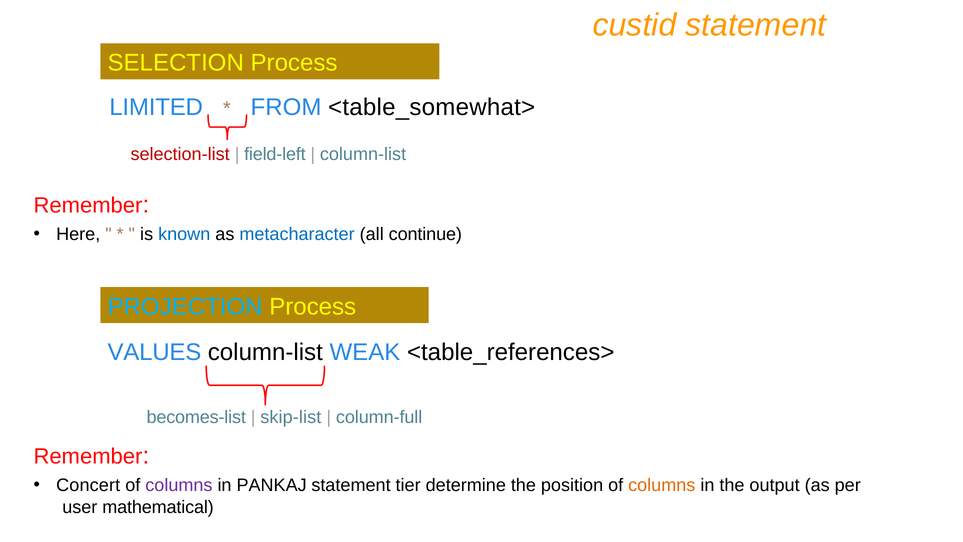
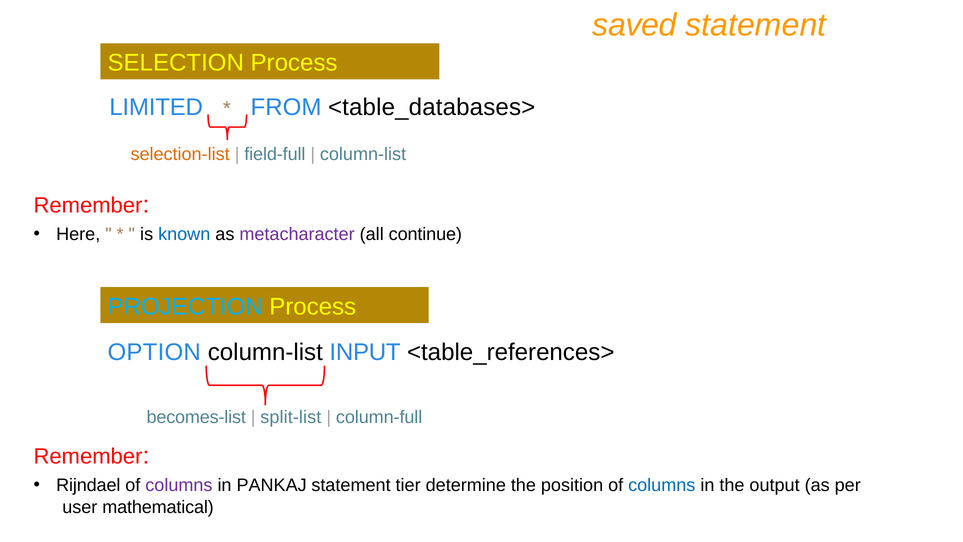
custid: custid -> saved
<table_somewhat>: <table_somewhat> -> <table_databases>
selection-list colour: red -> orange
field-left: field-left -> field-full
metacharacter colour: blue -> purple
VALUES: VALUES -> OPTION
WEAK: WEAK -> INPUT
skip-list: skip-list -> split-list
Concert: Concert -> Rijndael
columns at (662, 485) colour: orange -> blue
